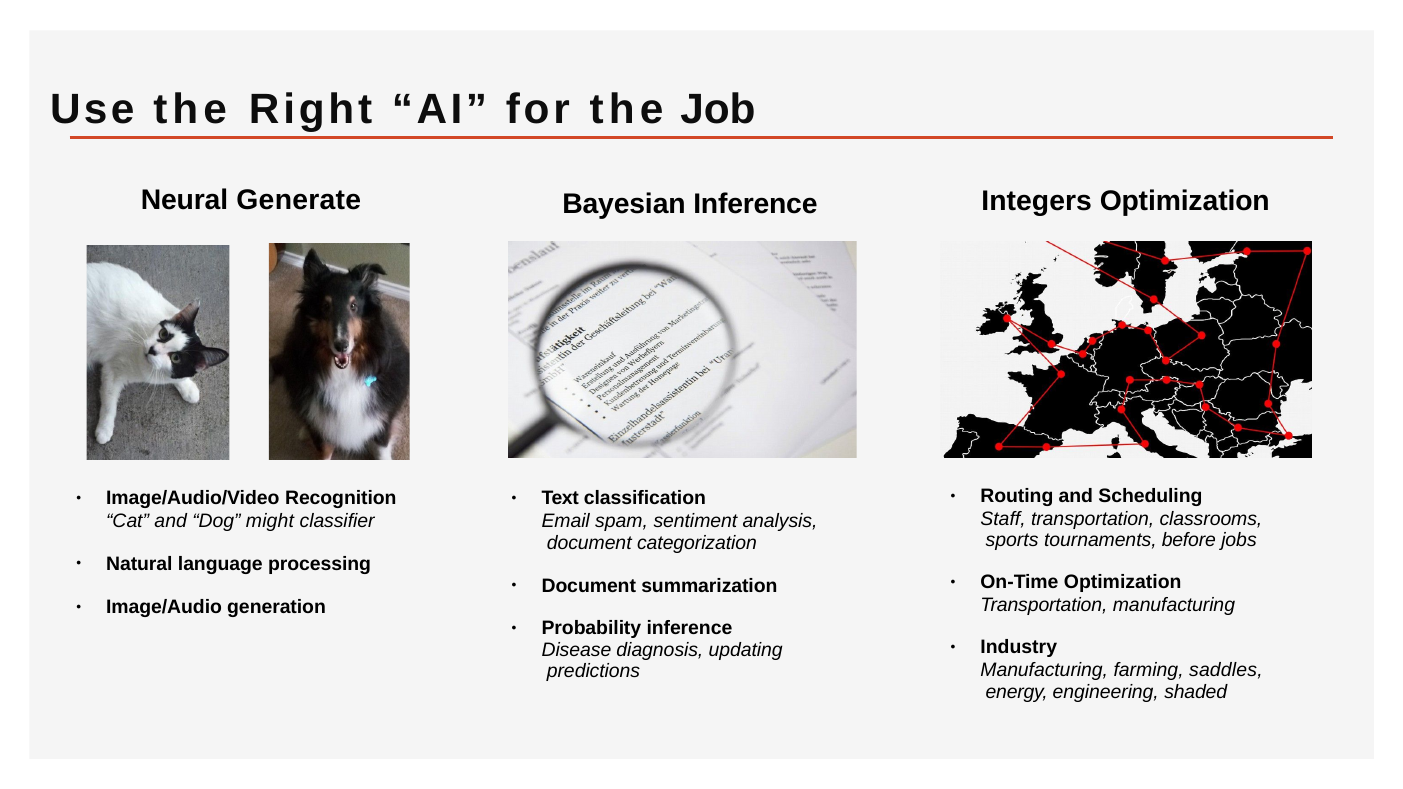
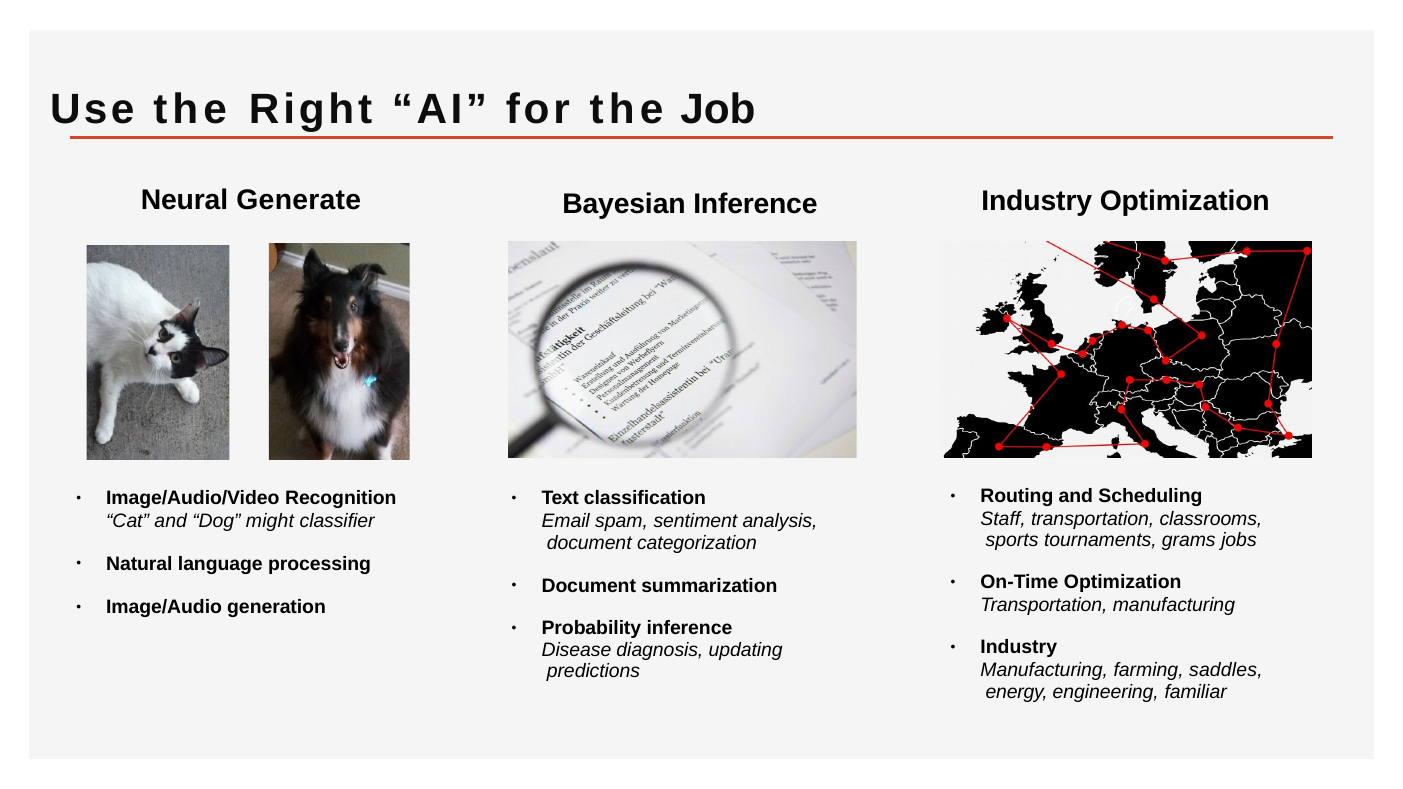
Integers at (1037, 201): Integers -> Industry
before: before -> grams
shaded: shaded -> familiar
